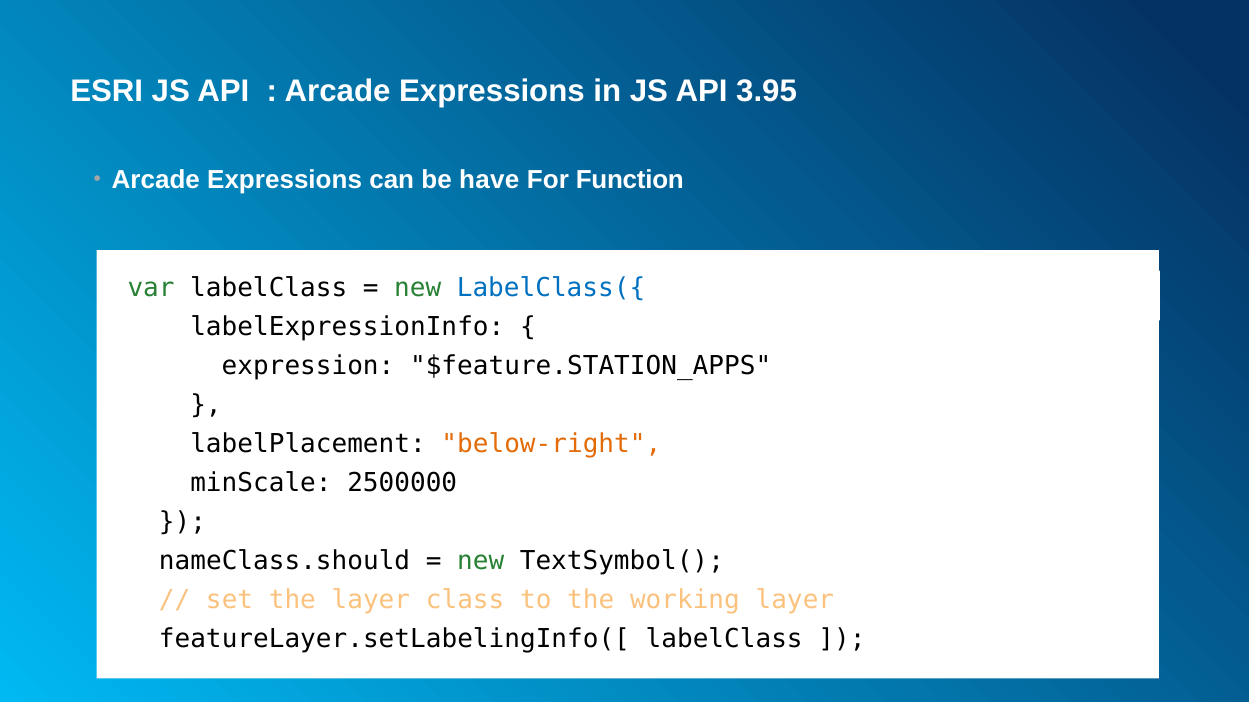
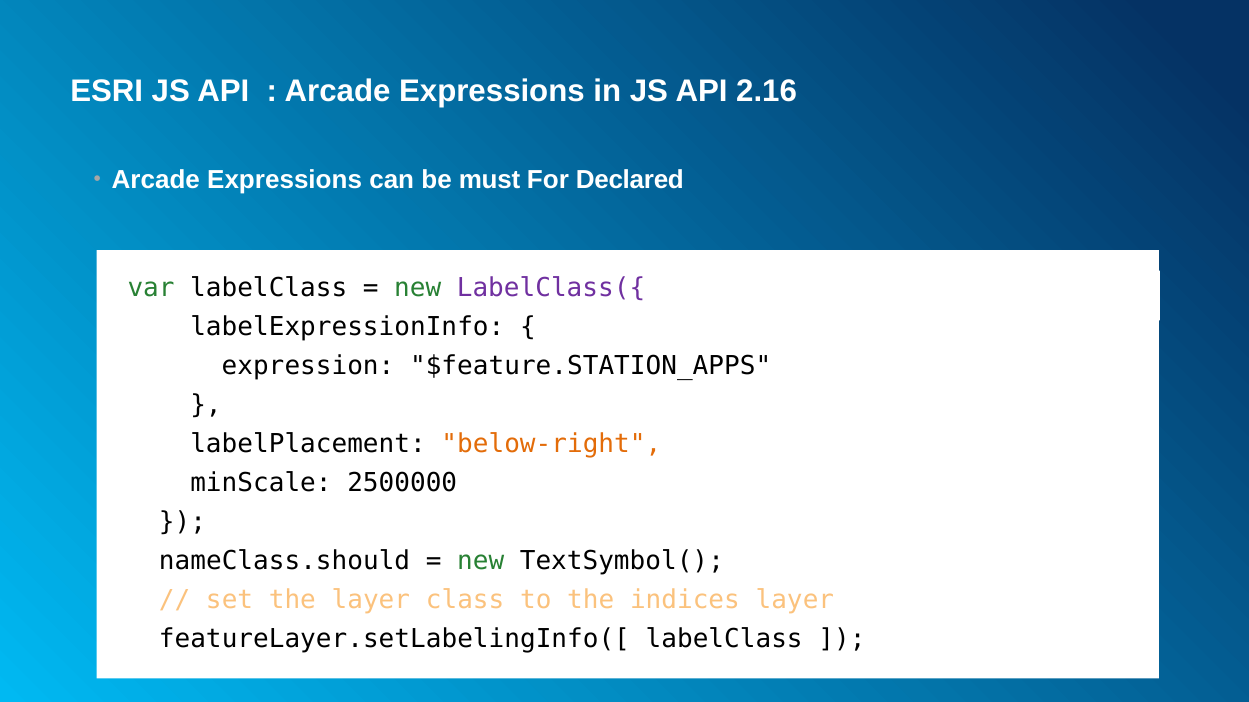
3.95: 3.95 -> 2.16
have: have -> must
Function: Function -> Declared
LabelClass({ colour: blue -> purple
working: working -> indices
